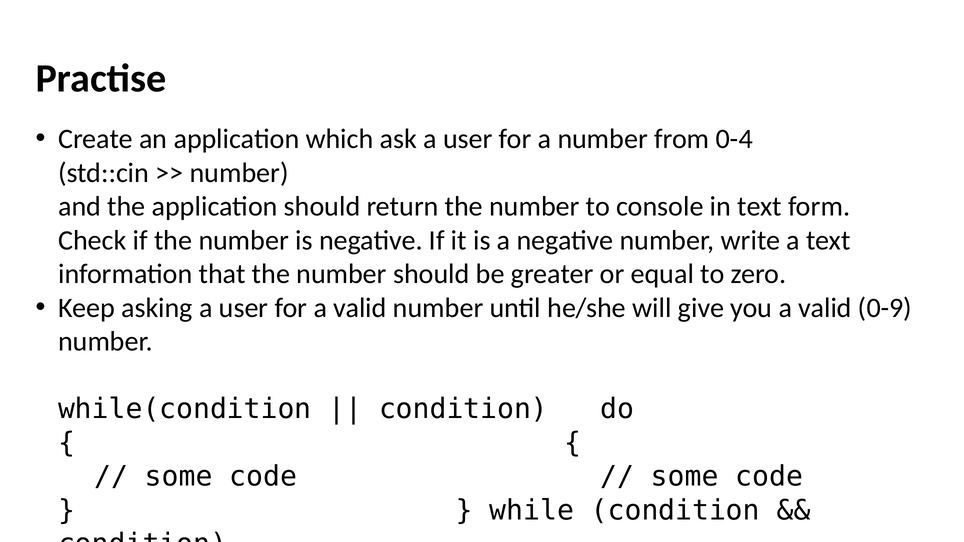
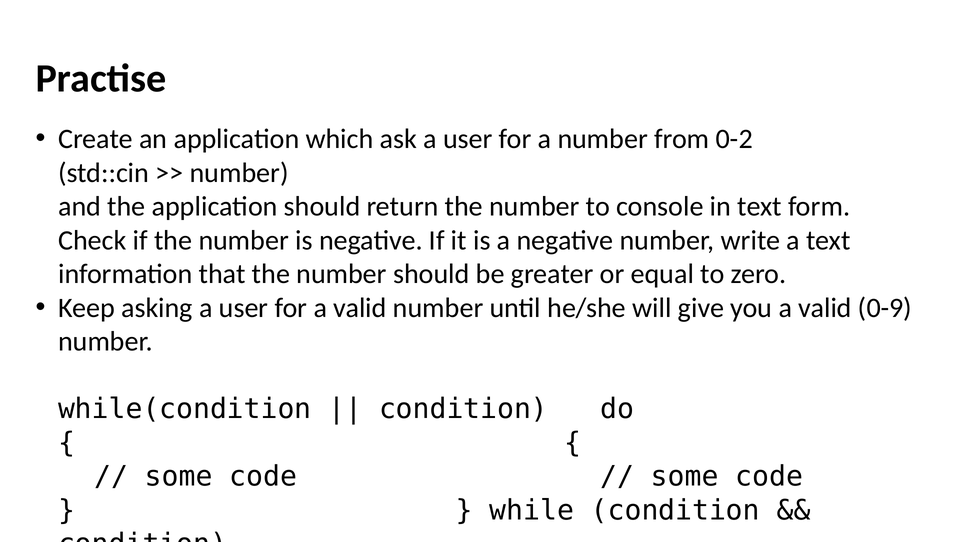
0-4: 0-4 -> 0-2
